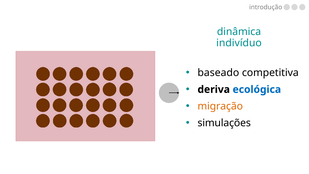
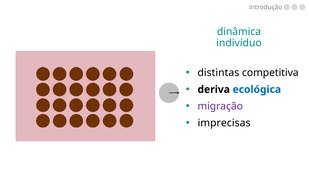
baseado: baseado -> distintas
migração colour: orange -> purple
simulações: simulações -> imprecisas
